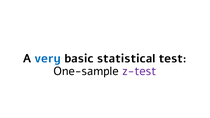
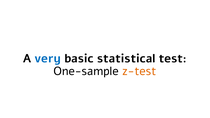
z-test colour: purple -> orange
